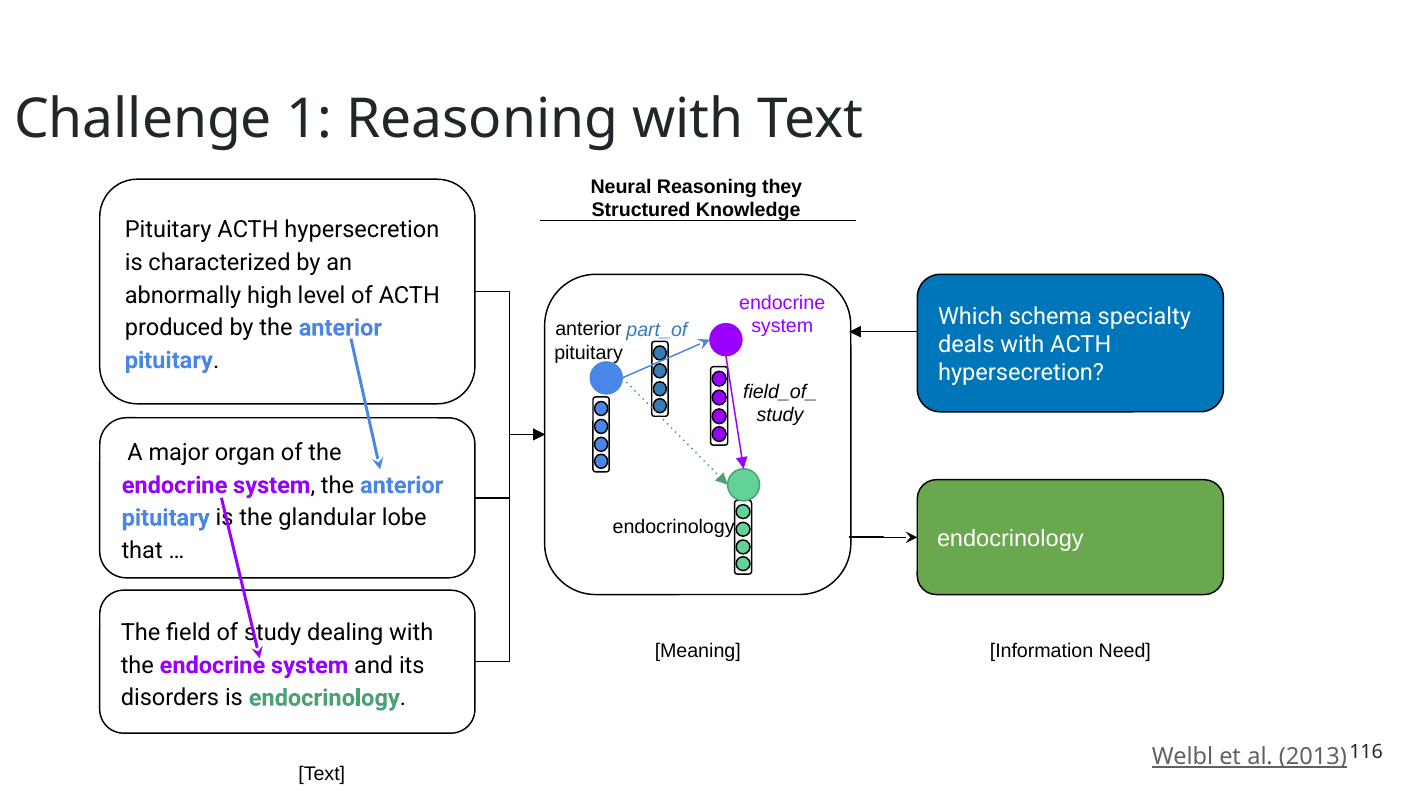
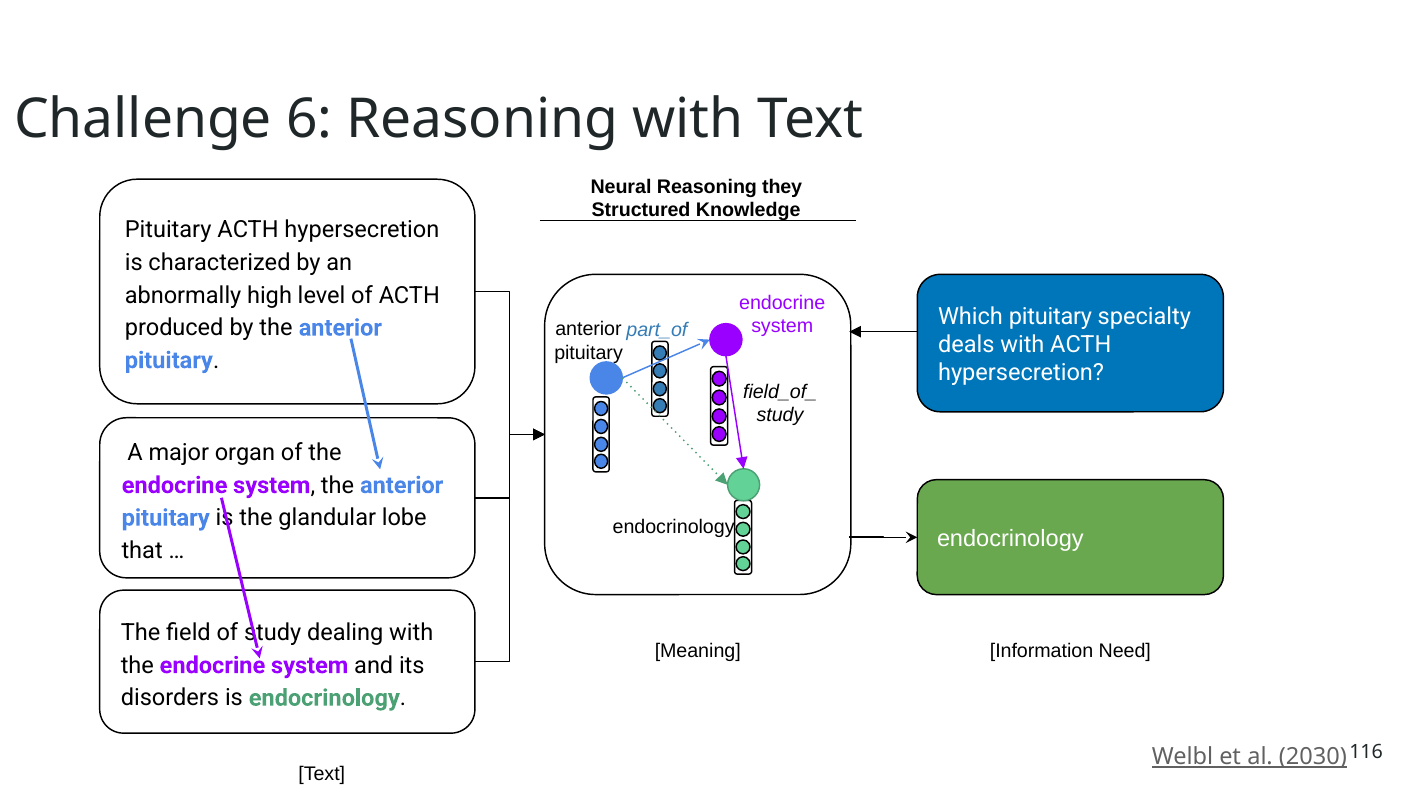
1: 1 -> 6
Which schema: schema -> pituitary
2013: 2013 -> 2030
